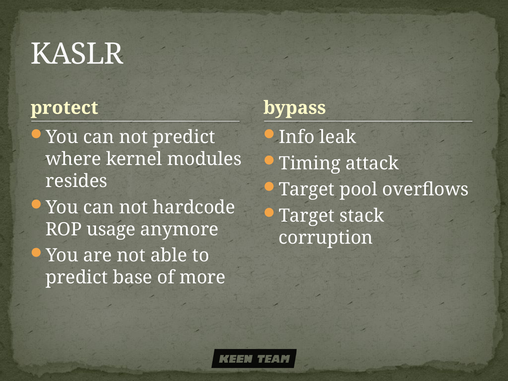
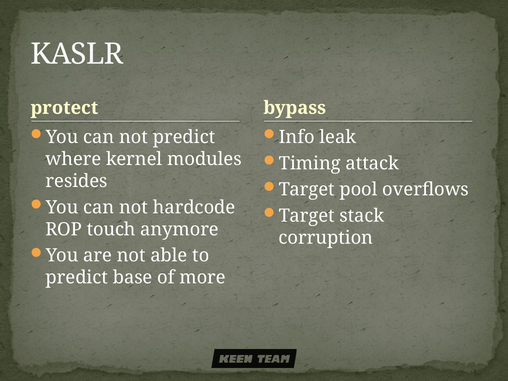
usage: usage -> touch
